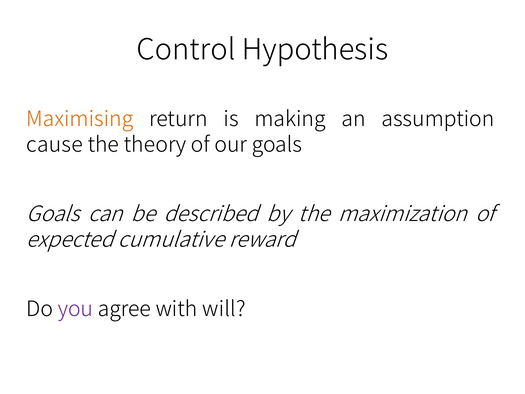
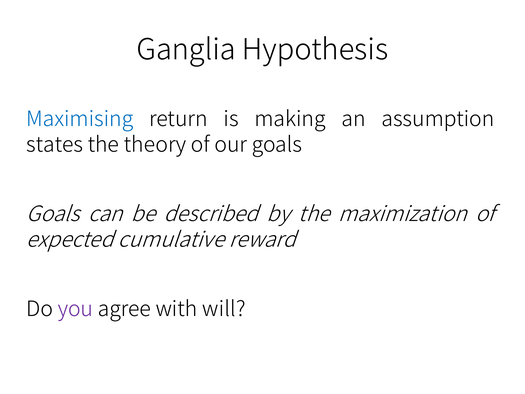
Control: Control -> Ganglia
Maximising colour: orange -> blue
cause: cause -> states
